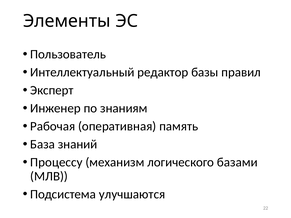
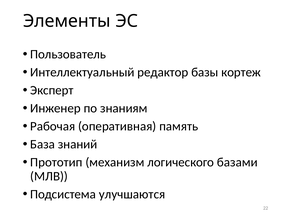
правил: правил -> кортеж
Процессу: Процессу -> Прототип
